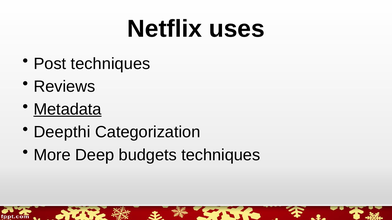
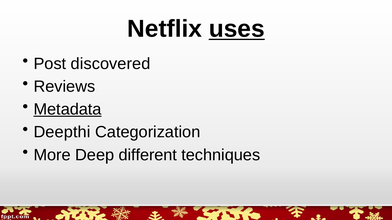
uses underline: none -> present
Post techniques: techniques -> discovered
budgets: budgets -> different
